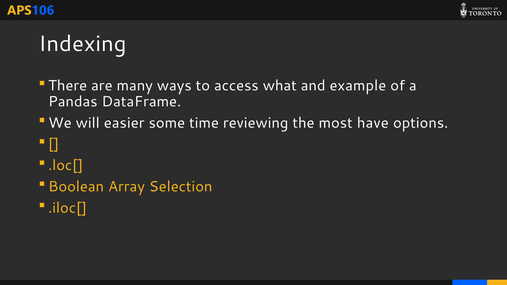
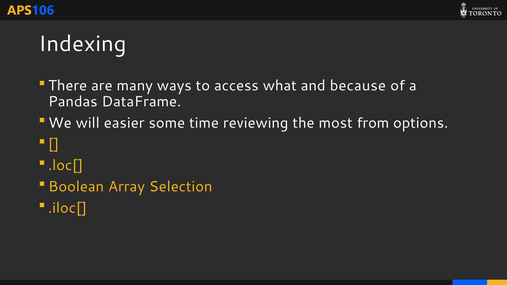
example: example -> because
have: have -> from
